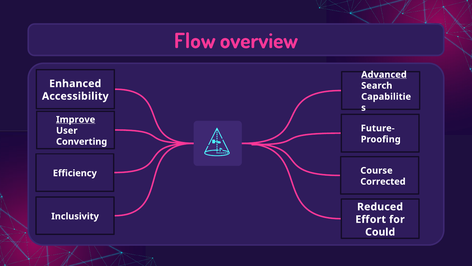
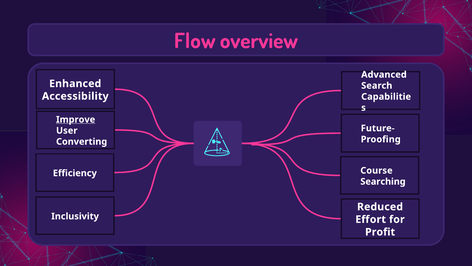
Advanced underline: present -> none
Corrected: Corrected -> Searching
Could: Could -> Profit
